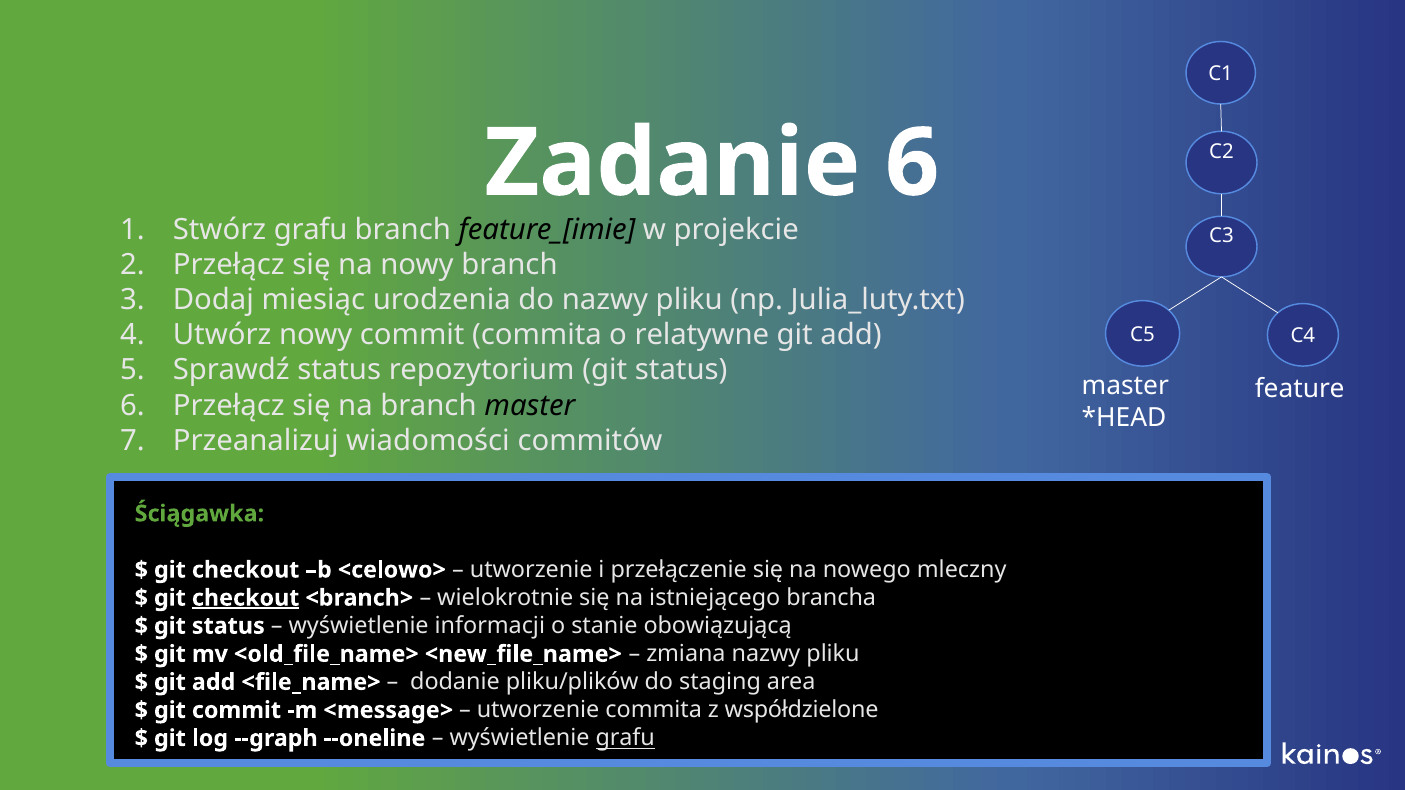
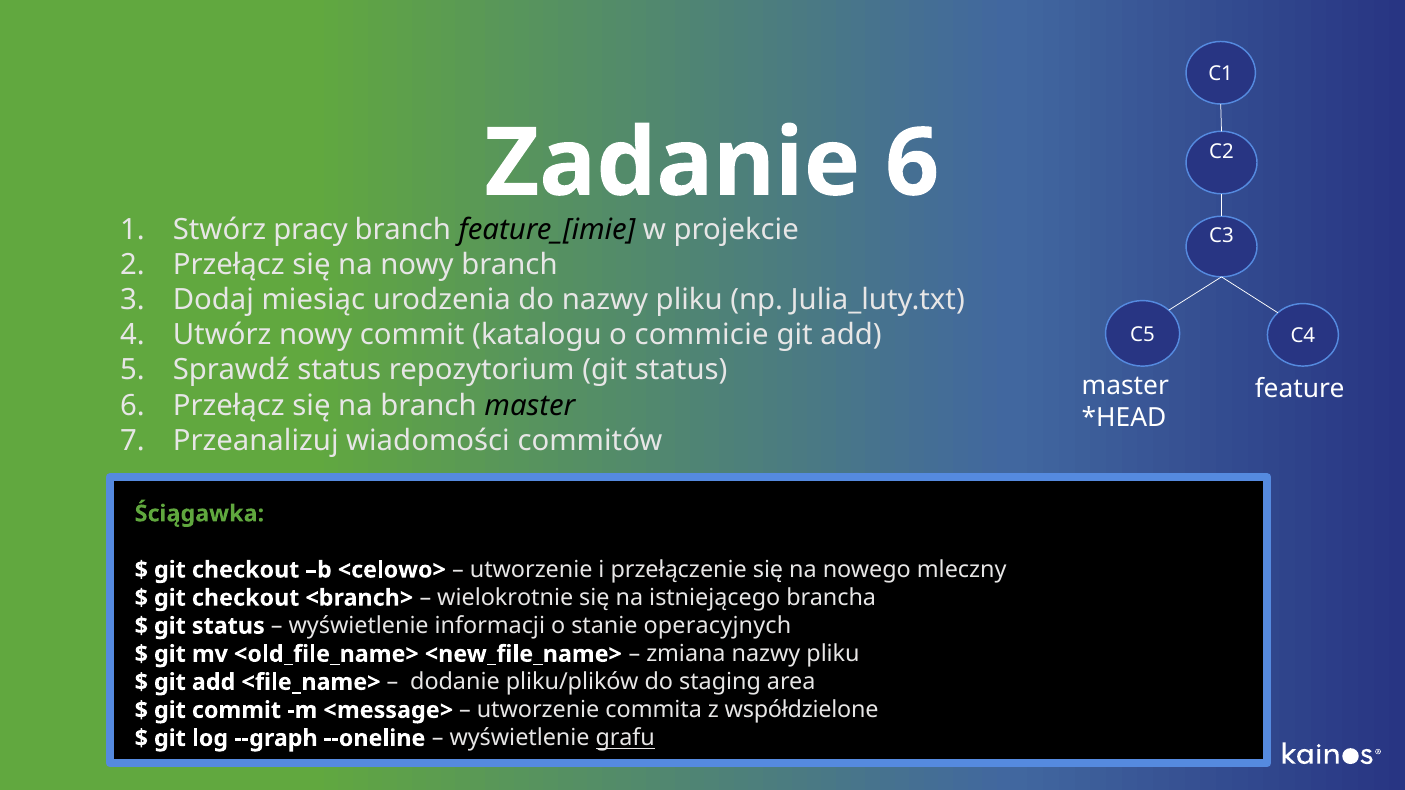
Stwórz grafu: grafu -> pracy
commit commita: commita -> katalogu
relatywne: relatywne -> commicie
checkout at (246, 598) underline: present -> none
obowiązującą: obowiązującą -> operacyjnych
